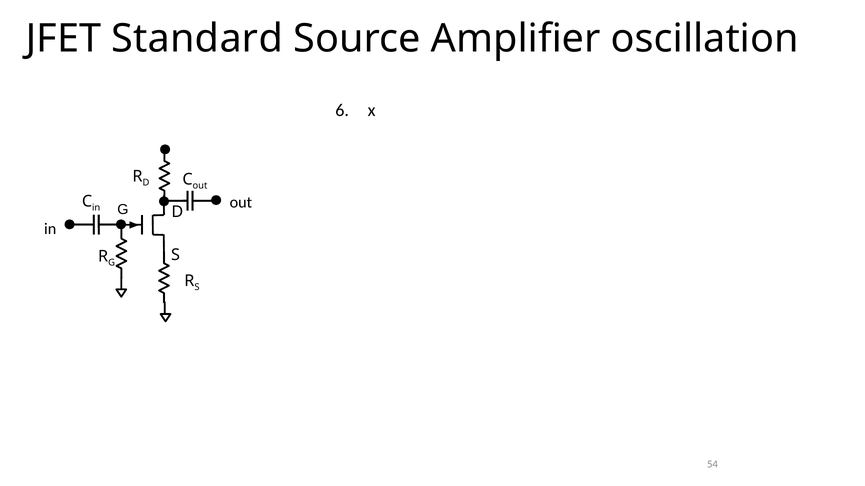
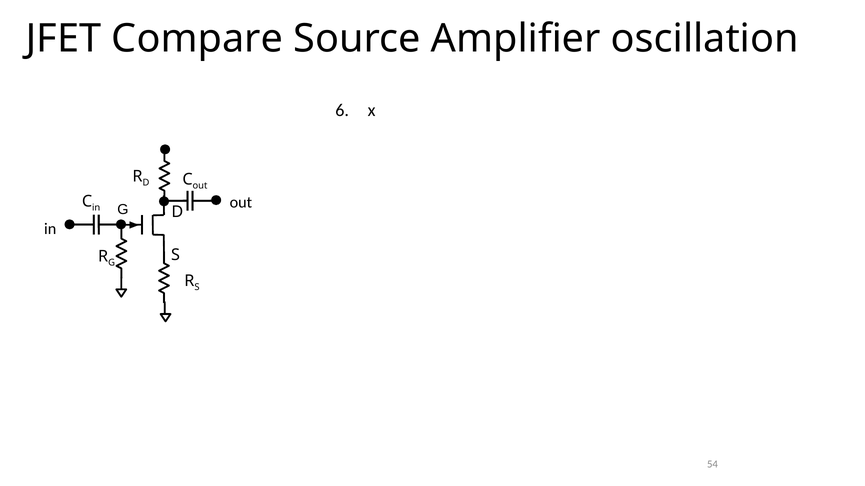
Standard: Standard -> Compare
